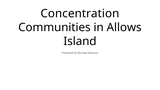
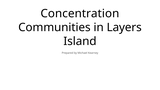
Allows: Allows -> Layers
